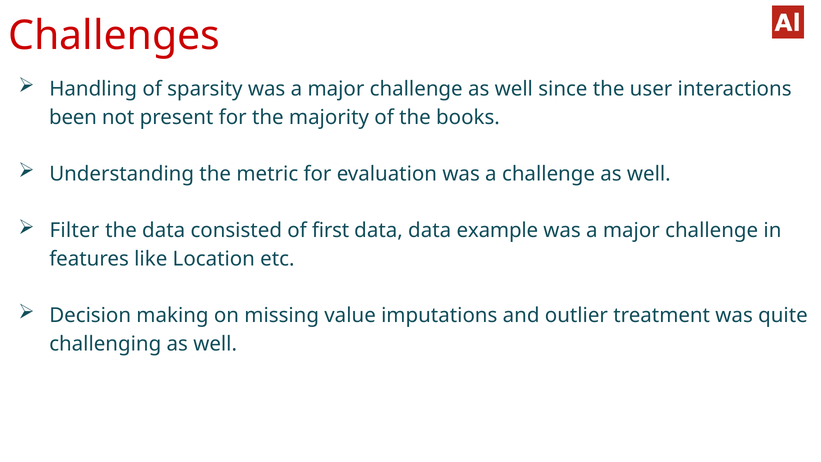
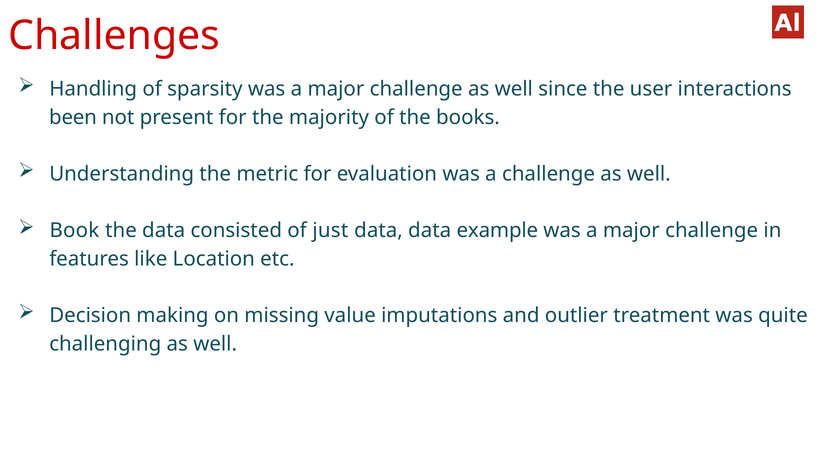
Filter: Filter -> Book
first: first -> just
